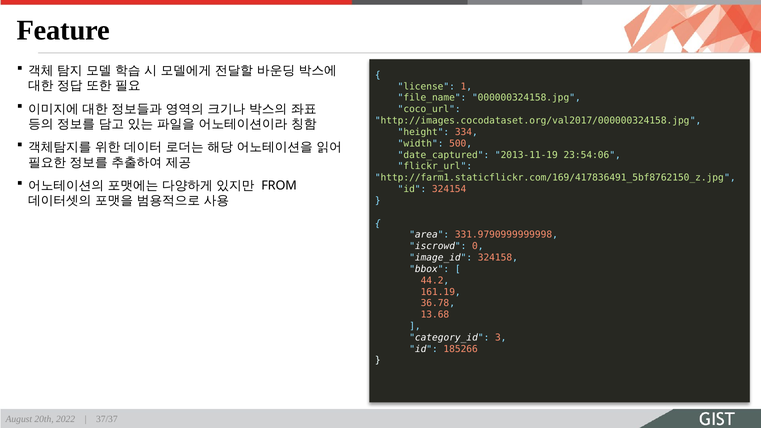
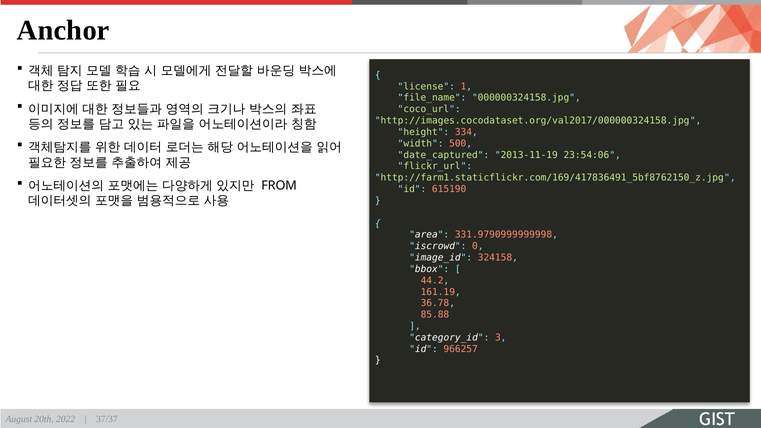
Feature: Feature -> Anchor
324154: 324154 -> 615190
13.68: 13.68 -> 85.88
185266: 185266 -> 966257
